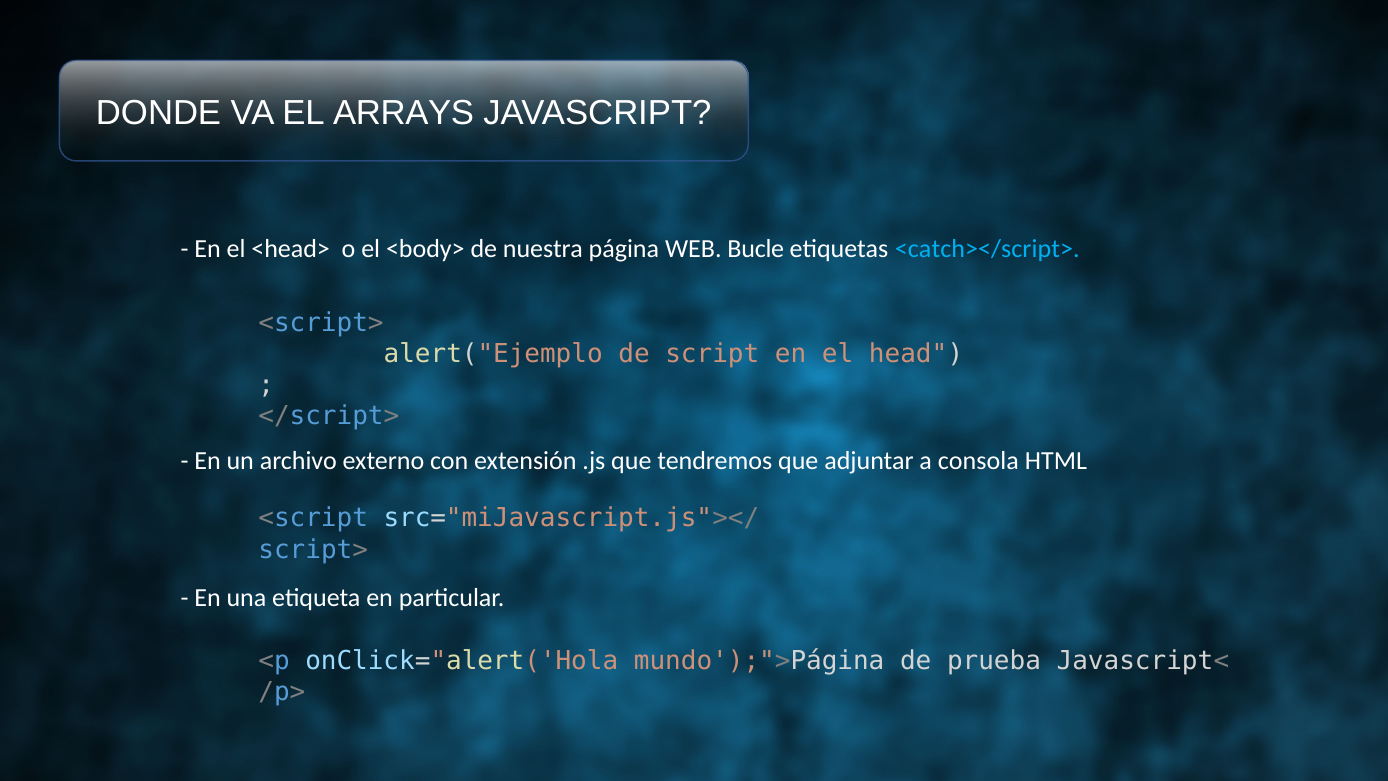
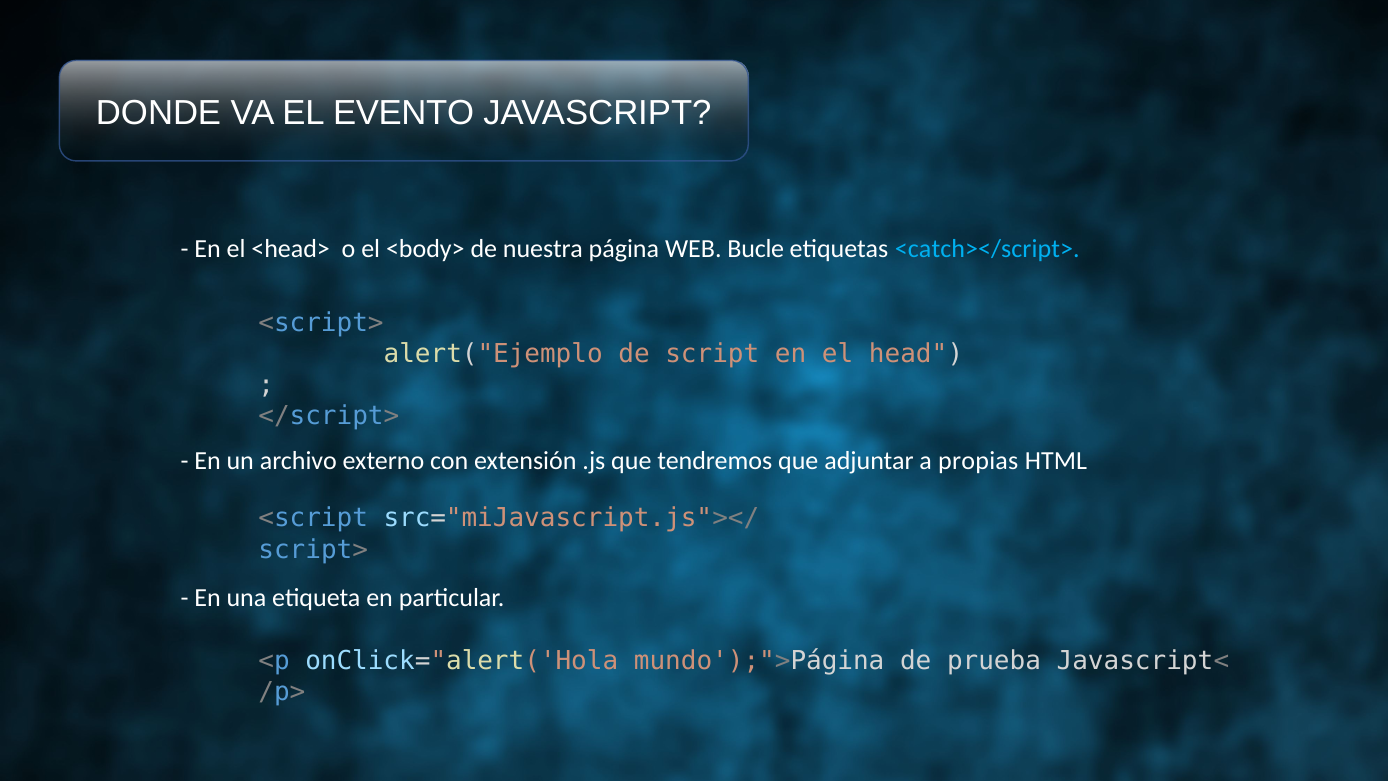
ARRAYS: ARRAYS -> EVENTO
consola: consola -> propias
